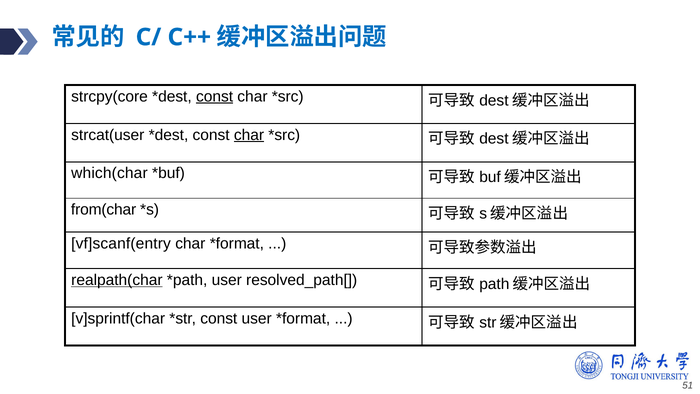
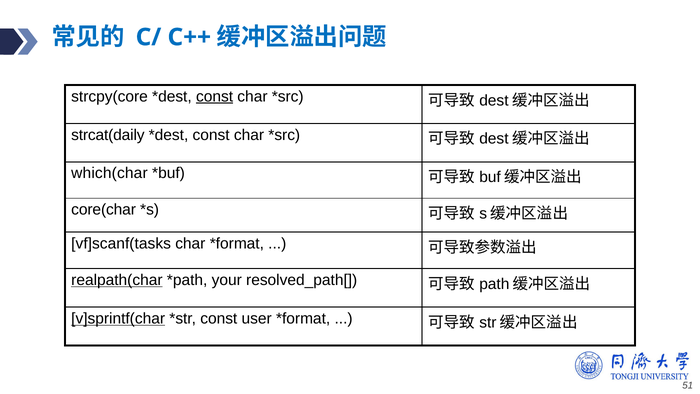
strcat(user: strcat(user -> strcat(daily
char at (249, 135) underline: present -> none
from(char: from(char -> core(char
vf]scanf(entry: vf]scanf(entry -> vf]scanf(tasks
user at (227, 280): user -> your
v]sprintf(char underline: none -> present
